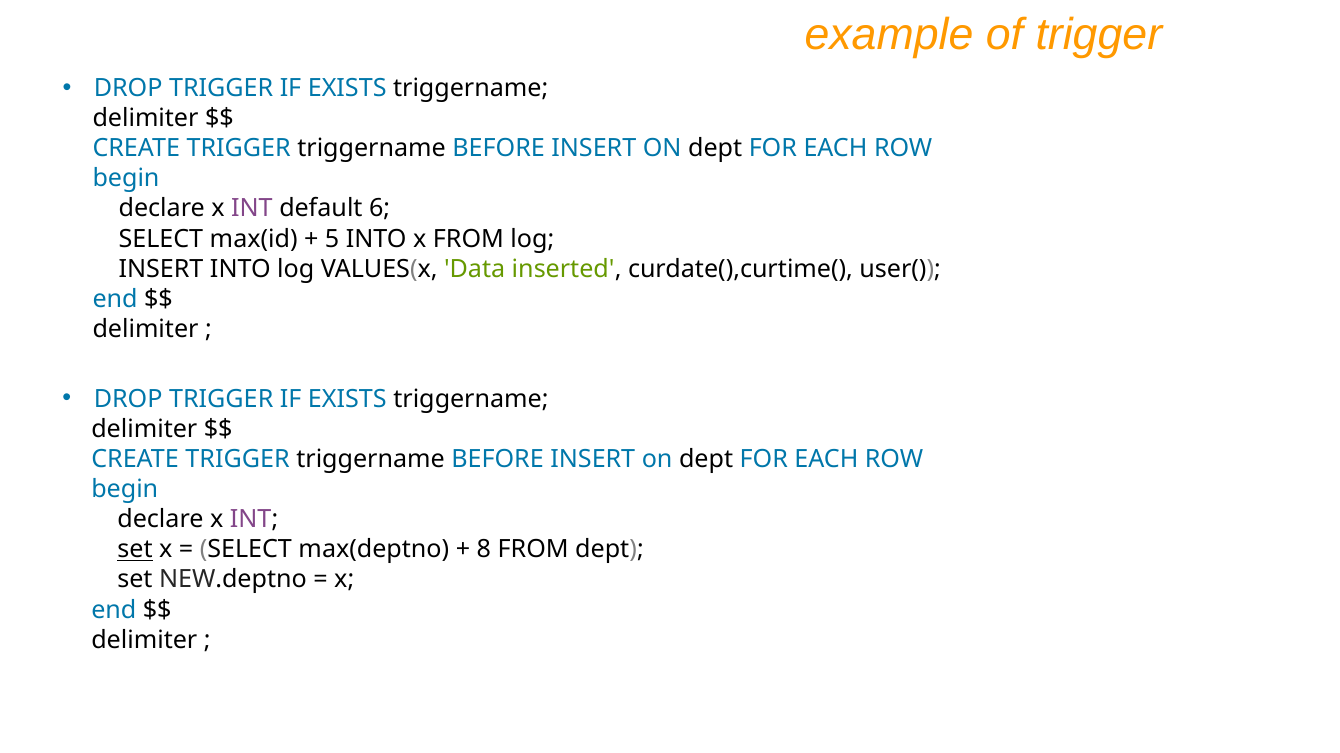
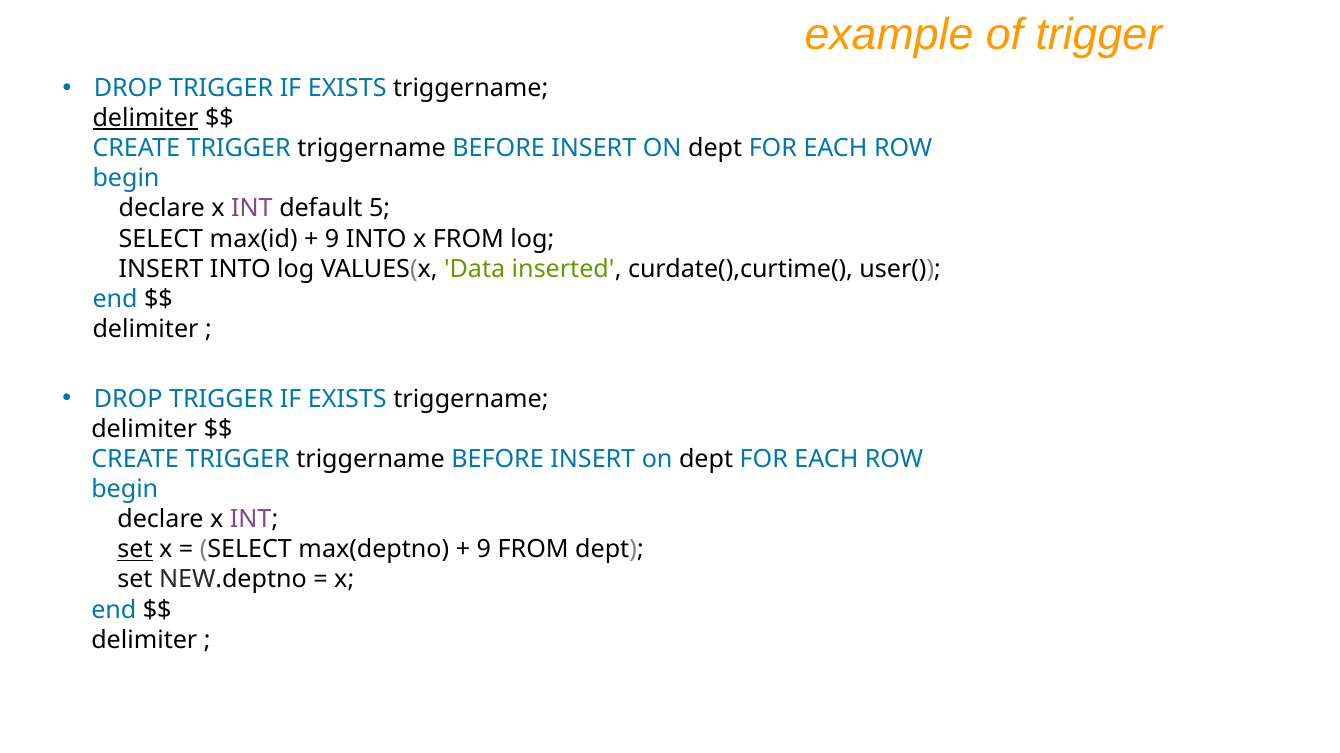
delimiter at (146, 118) underline: none -> present
6: 6 -> 5
5 at (332, 239): 5 -> 9
8 at (484, 550): 8 -> 9
